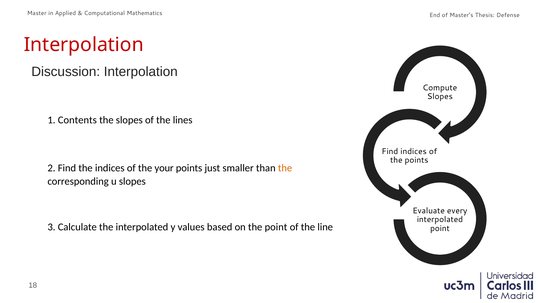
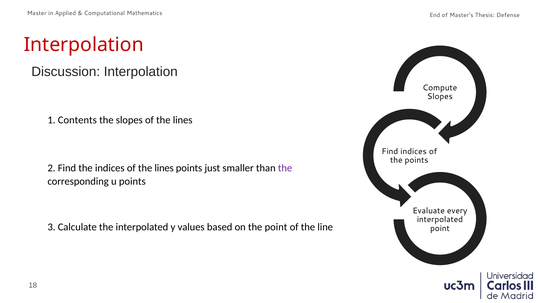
indices of the your: your -> lines
the at (285, 168) colour: orange -> purple
u slopes: slopes -> points
